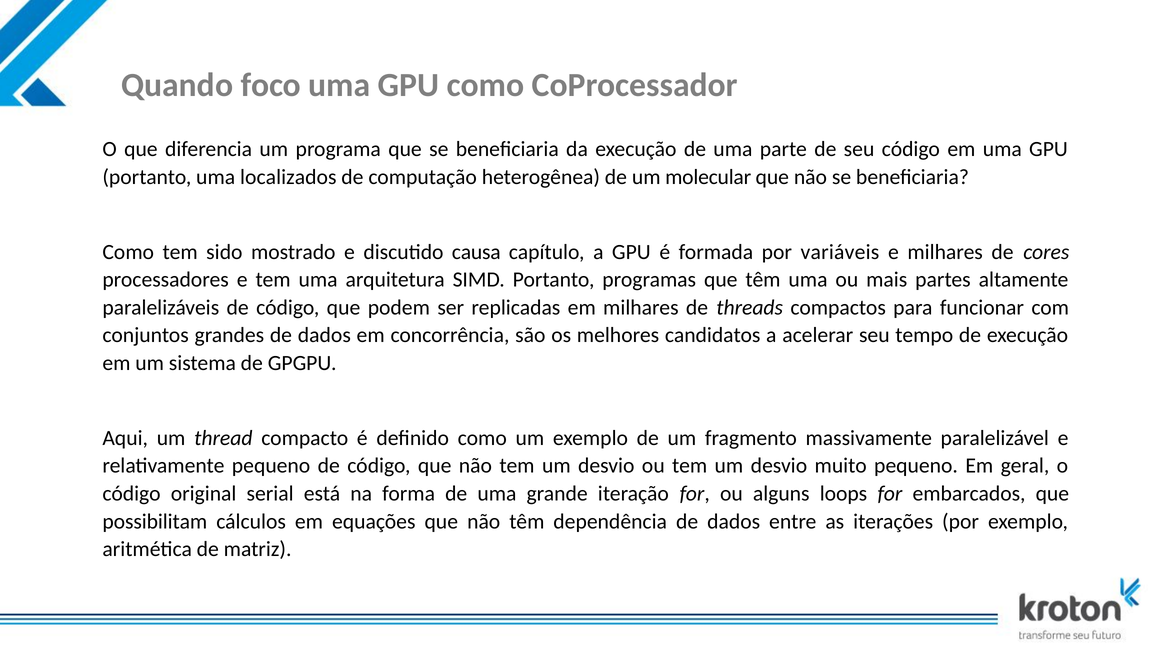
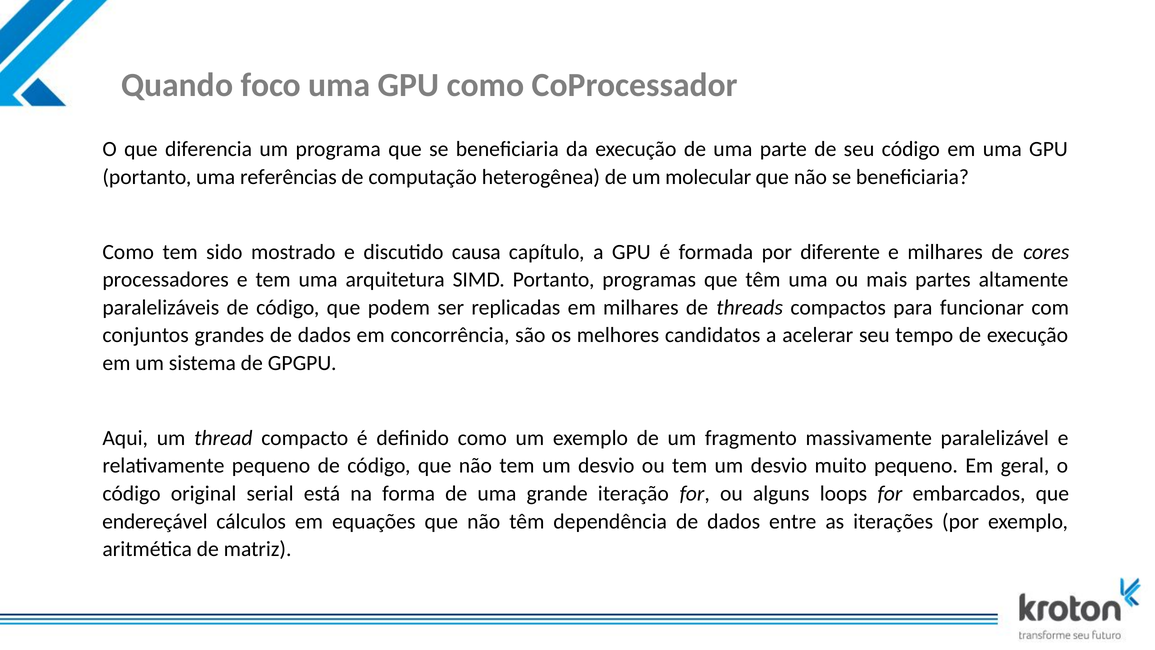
localizados: localizados -> referências
variáveis: variáveis -> diferente
possibilitam: possibilitam -> endereçável
